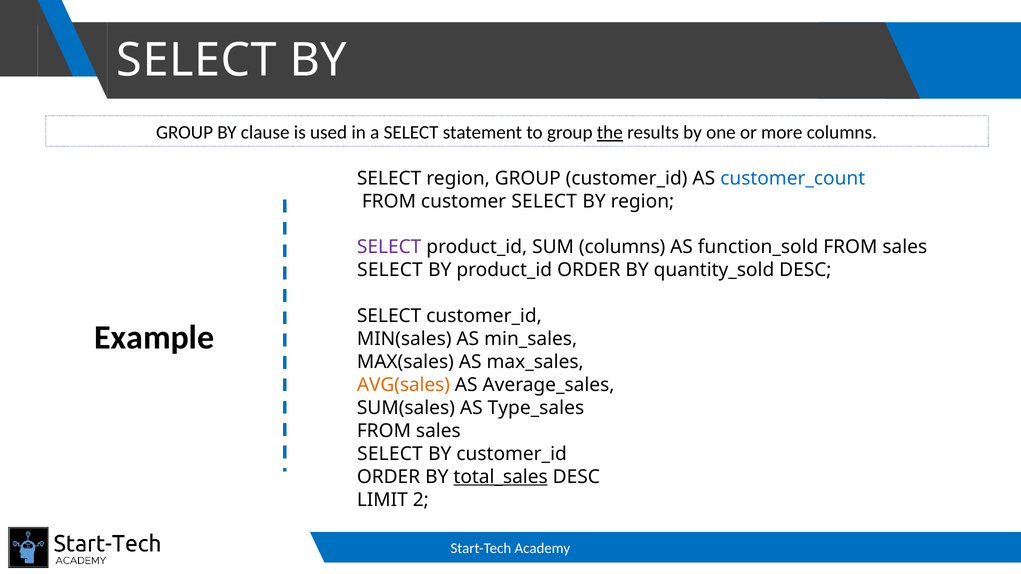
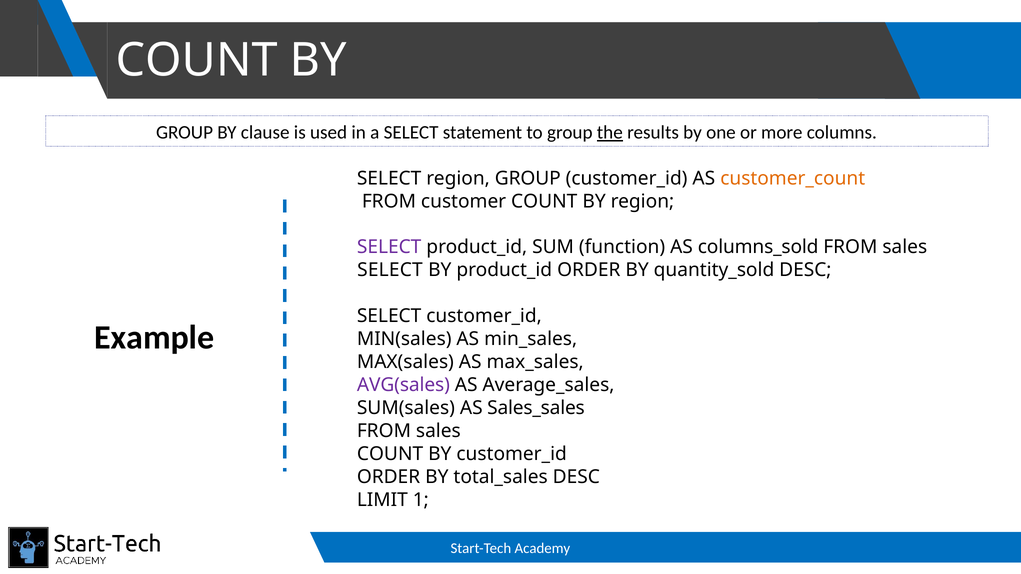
SELECT at (197, 60): SELECT -> COUNT
customer_count colour: blue -> orange
customer SELECT: SELECT -> COUNT
SUM columns: columns -> function
function_sold: function_sold -> columns_sold
AVG(sales colour: orange -> purple
Type_sales: Type_sales -> Sales_sales
SELECT at (390, 454): SELECT -> COUNT
total_sales underline: present -> none
2: 2 -> 1
